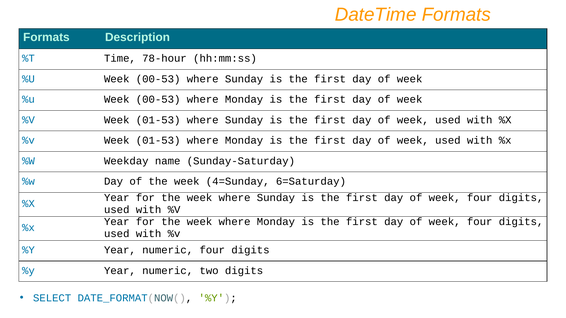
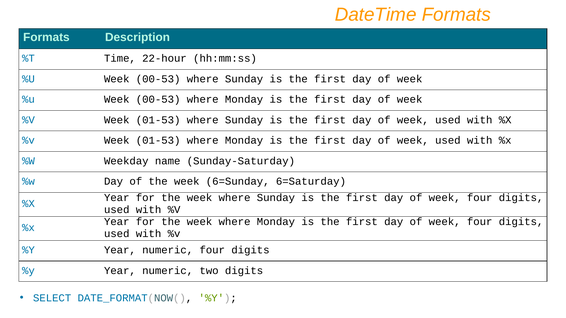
78-hour: 78-hour -> 22-hour
4=Sunday: 4=Sunday -> 6=Sunday
